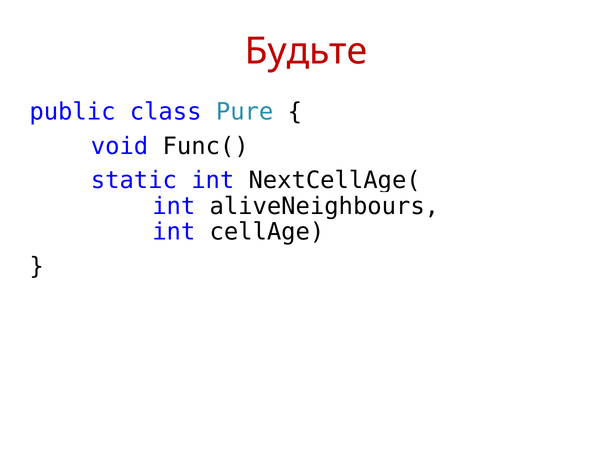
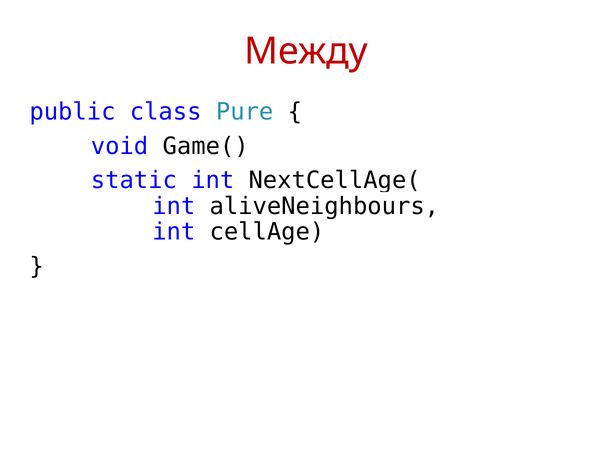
Будьте: Будьте -> Между
Func(: Func( -> Game(
